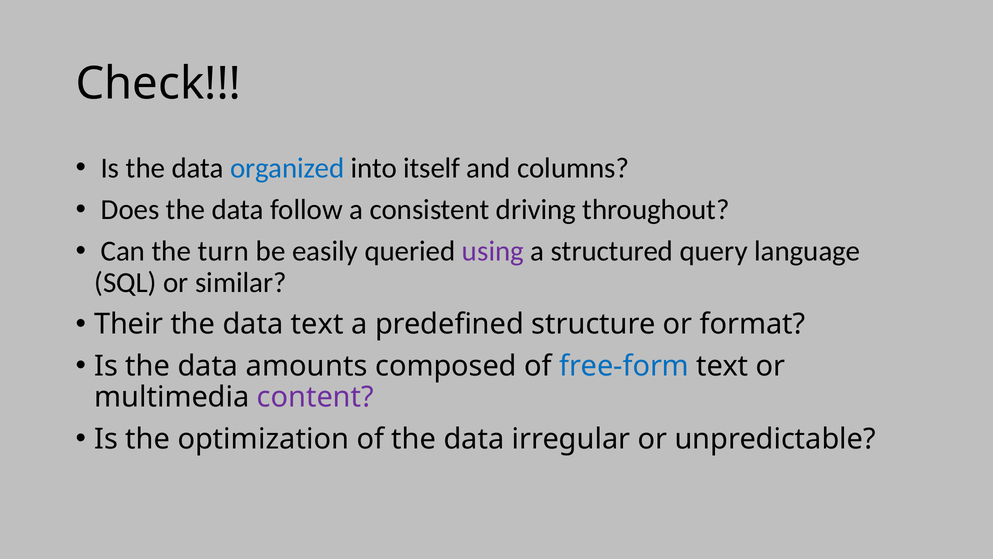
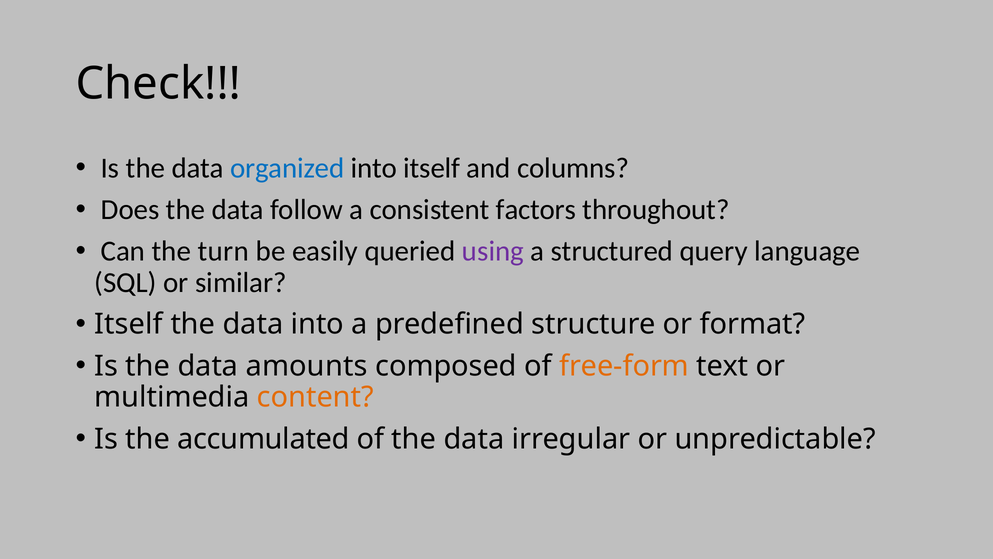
driving: driving -> factors
Their at (129, 324): Their -> Itself
data text: text -> into
free-form colour: blue -> orange
content colour: purple -> orange
optimization: optimization -> accumulated
